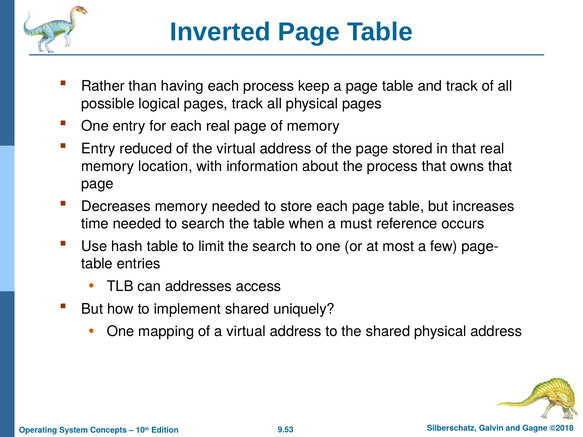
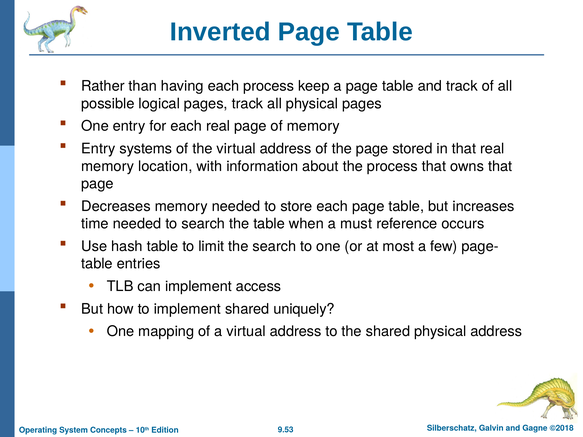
reduced: reduced -> systems
can addresses: addresses -> implement
